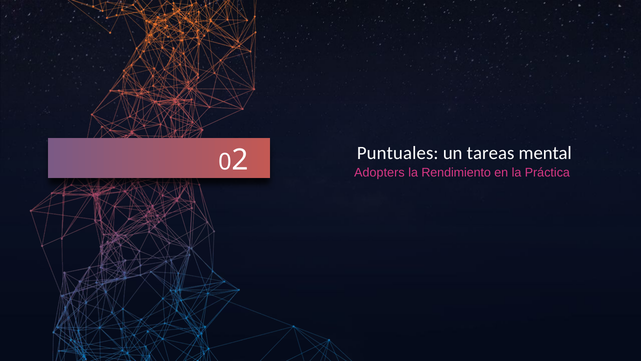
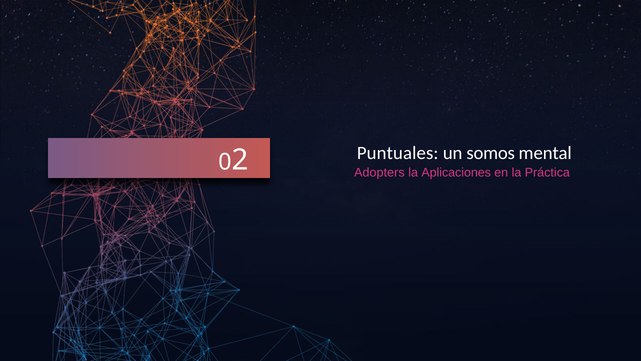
tareas: tareas -> somos
Rendimiento: Rendimiento -> Aplicaciones
